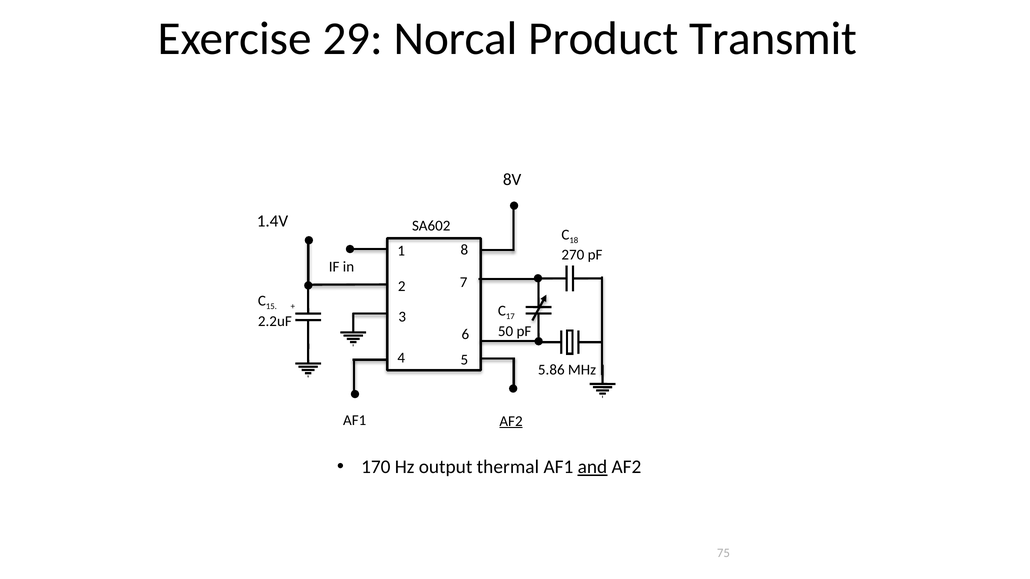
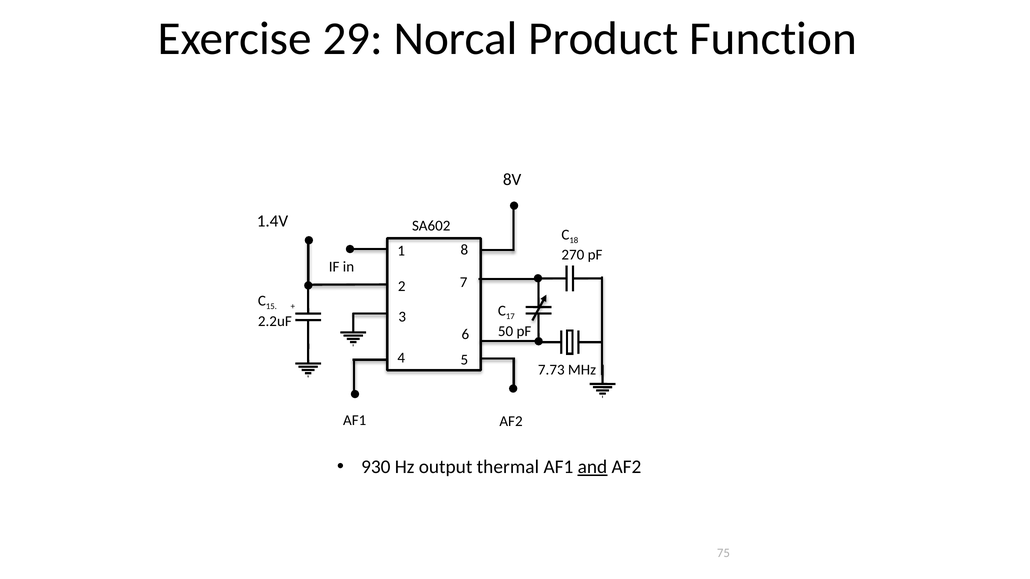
Transmit: Transmit -> Function
5.86: 5.86 -> 7.73
AF2 at (511, 421) underline: present -> none
170: 170 -> 930
